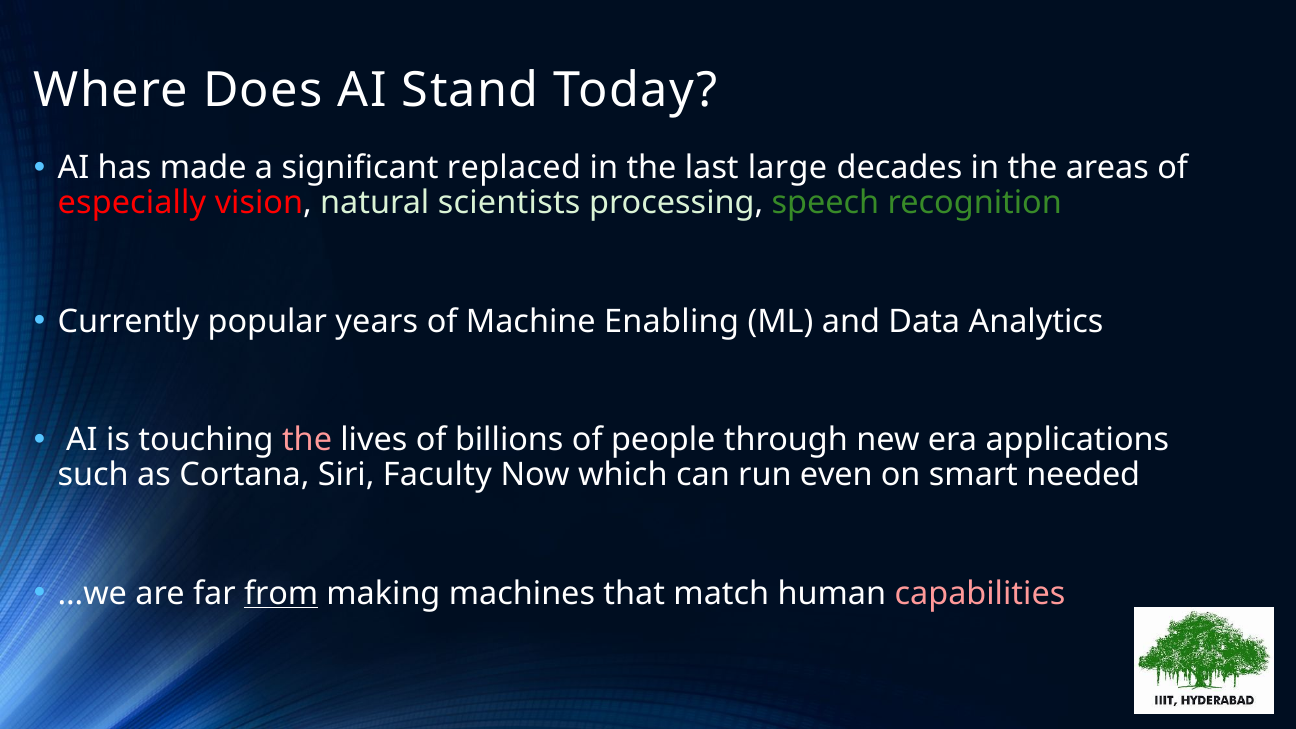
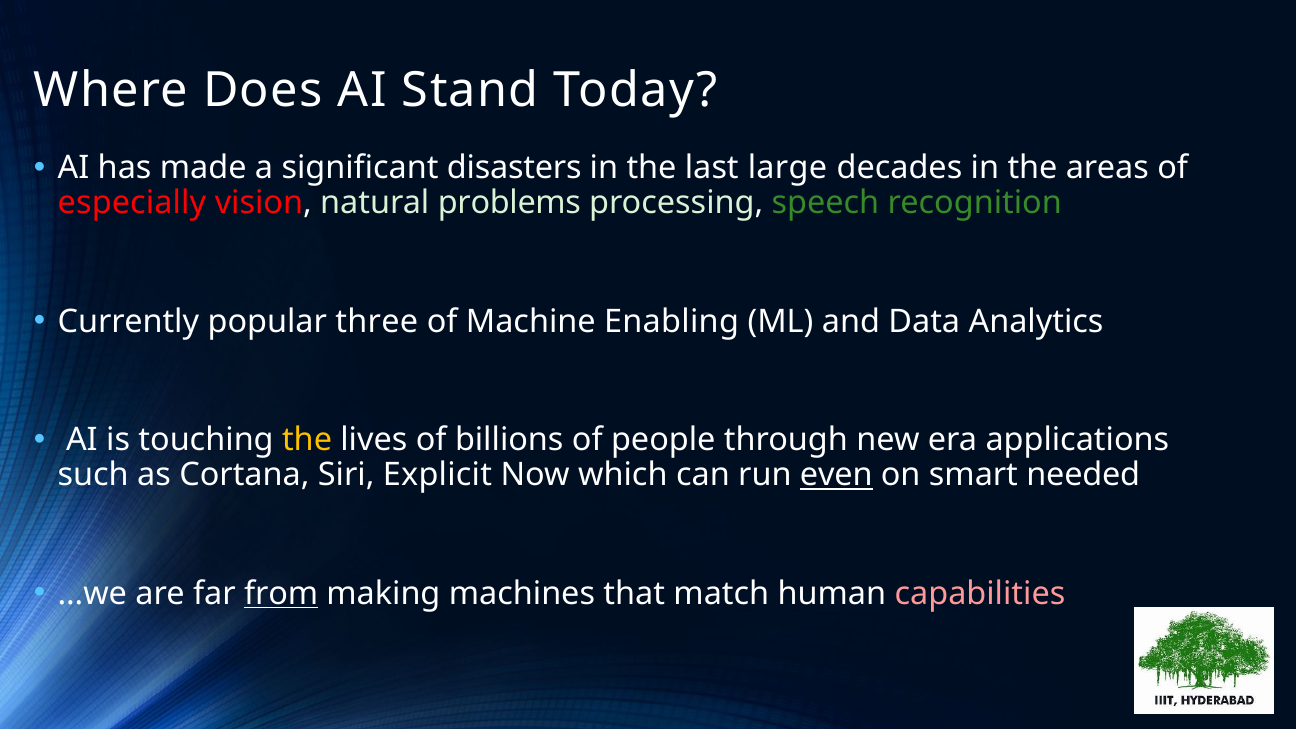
replaced: replaced -> disasters
scientists: scientists -> problems
years: years -> three
the at (307, 440) colour: pink -> yellow
Faculty: Faculty -> Explicit
even underline: none -> present
